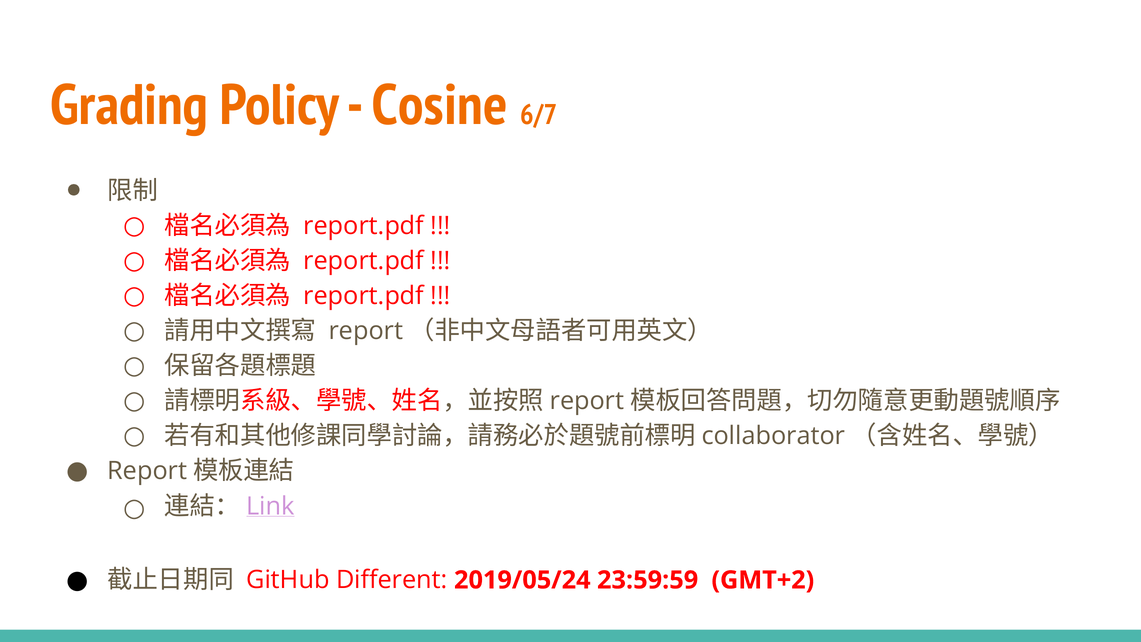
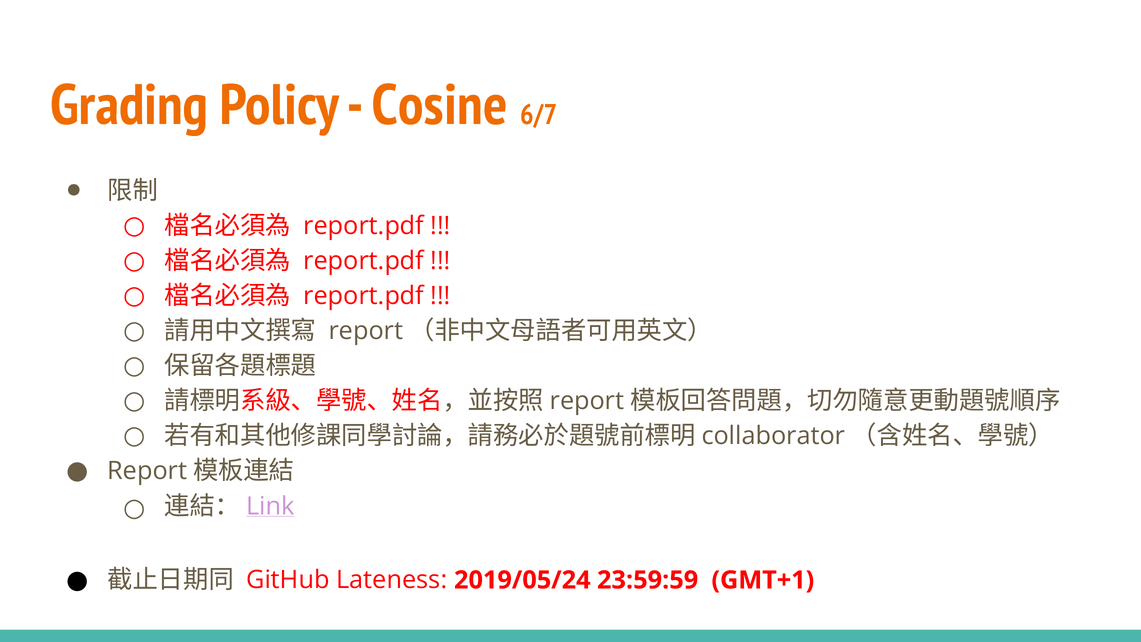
Different: Different -> Lateness
GMT+2: GMT+2 -> GMT+1
